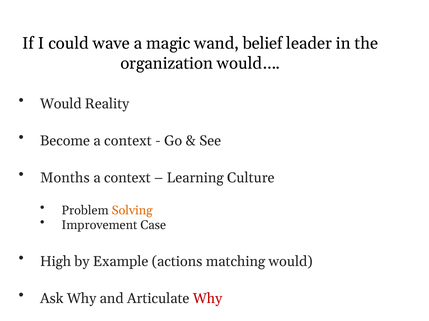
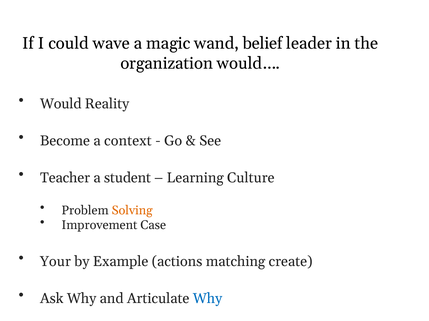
Months: Months -> Teacher
context at (127, 178): context -> student
High: High -> Your
matching would: would -> create
Why at (207, 299) colour: red -> blue
